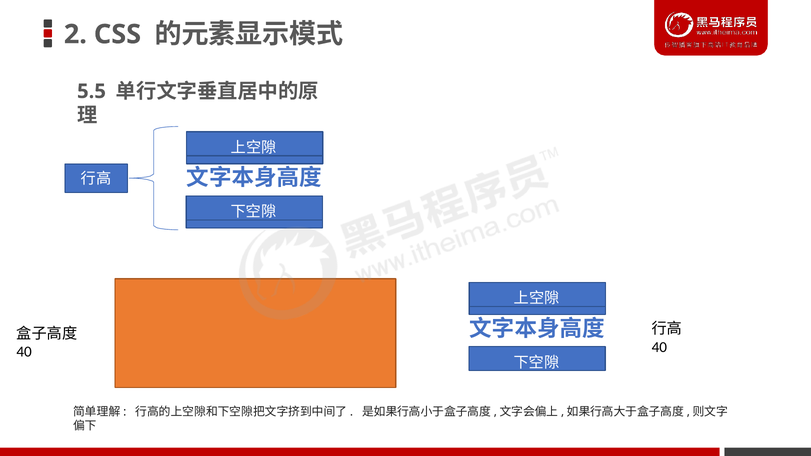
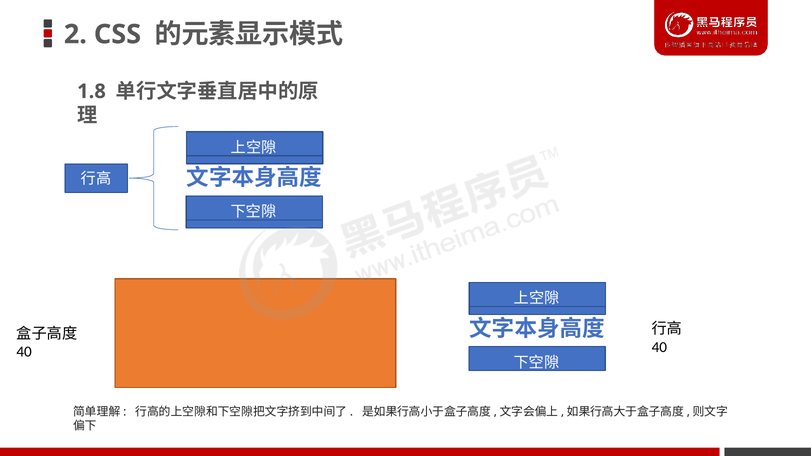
5.5: 5.5 -> 1.8
